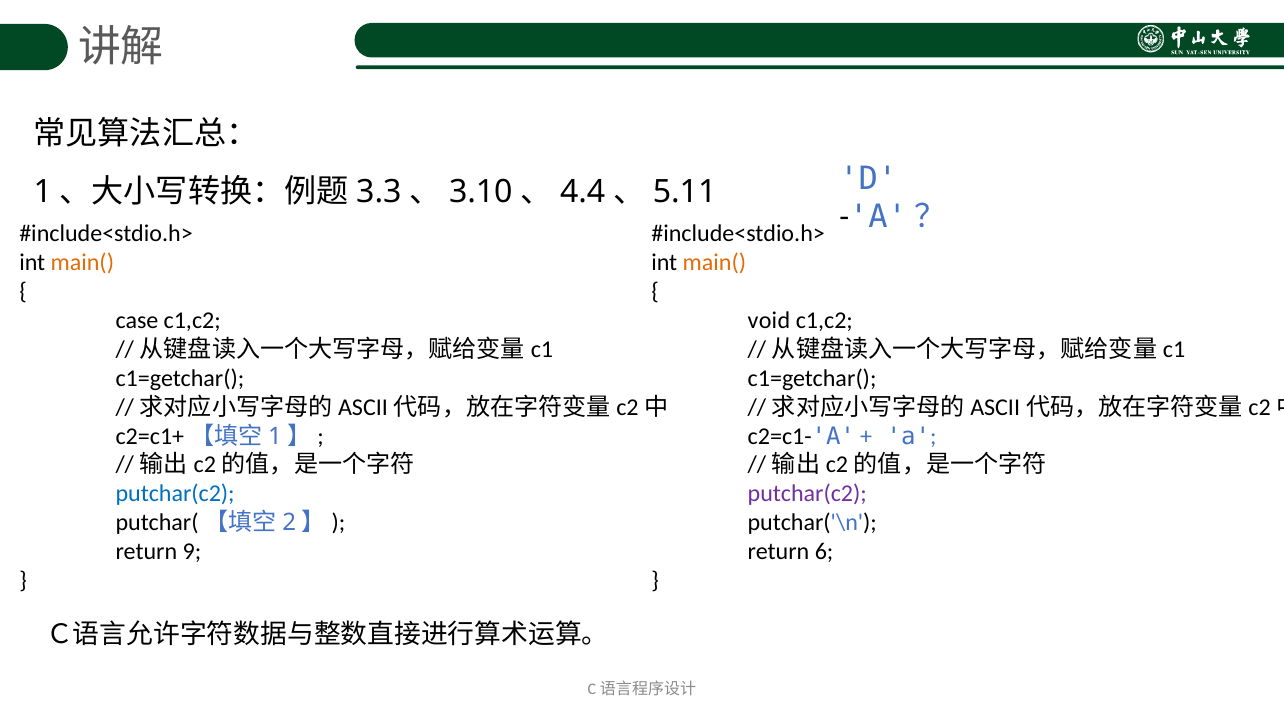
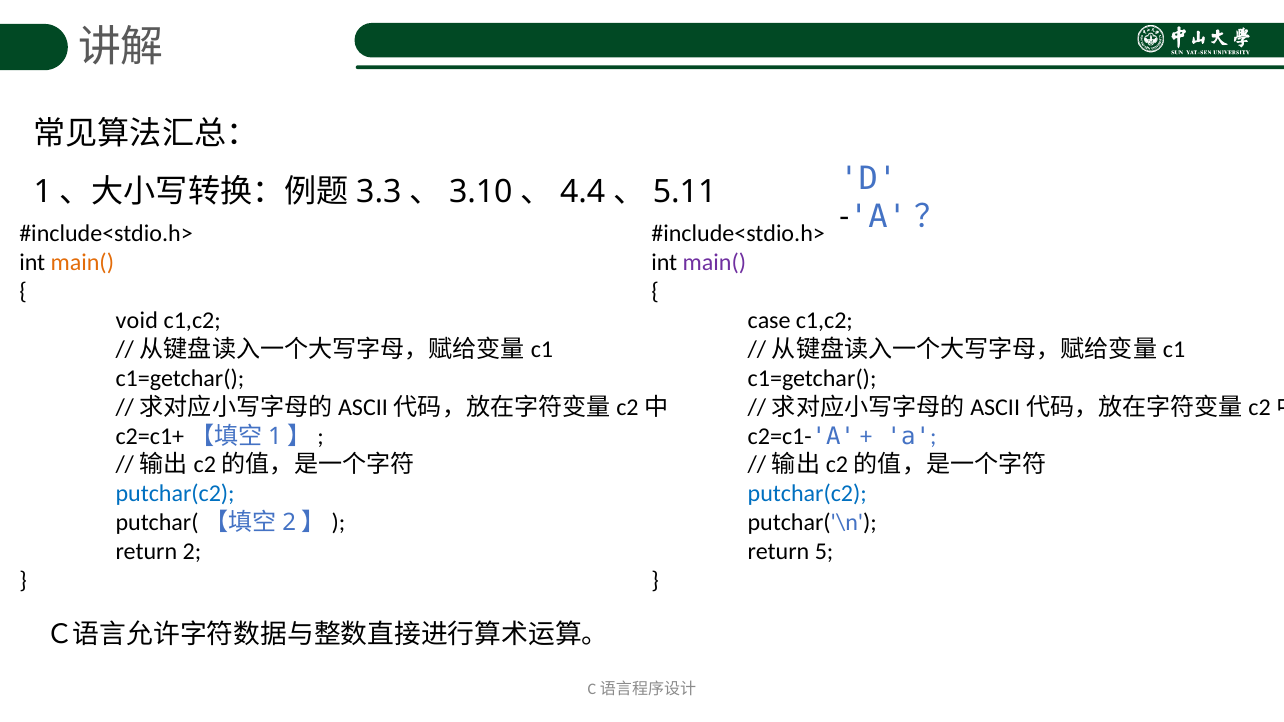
main( at (714, 263) colour: orange -> purple
case: case -> void
void: void -> case
putchar(c2 at (807, 494) colour: purple -> blue
9: 9 -> 2
6: 6 -> 5
